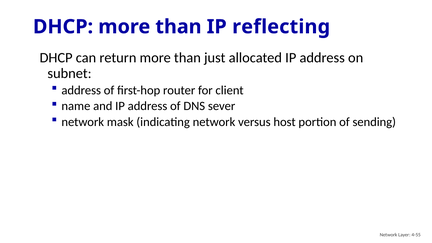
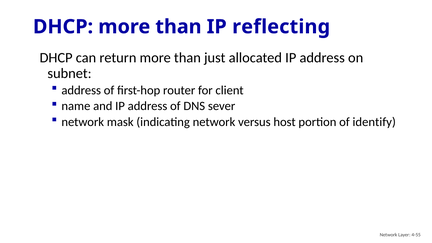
sending: sending -> identify
